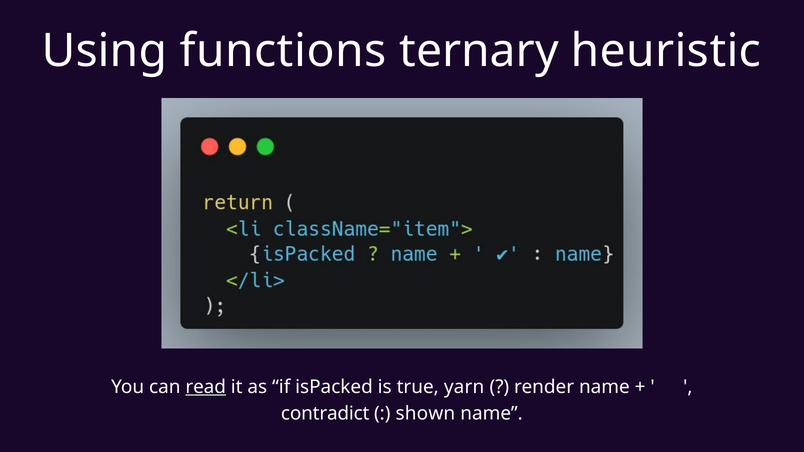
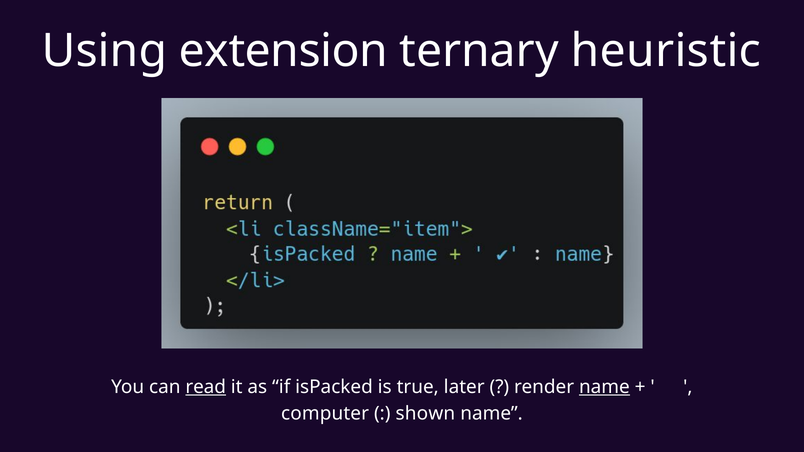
functions: functions -> extension
yarn: yarn -> later
name at (604, 387) underline: none -> present
contradict: contradict -> computer
